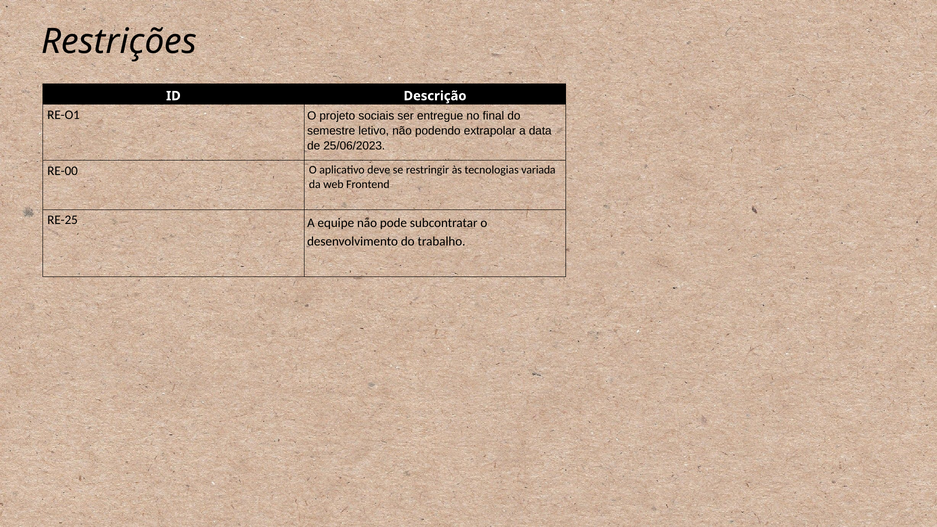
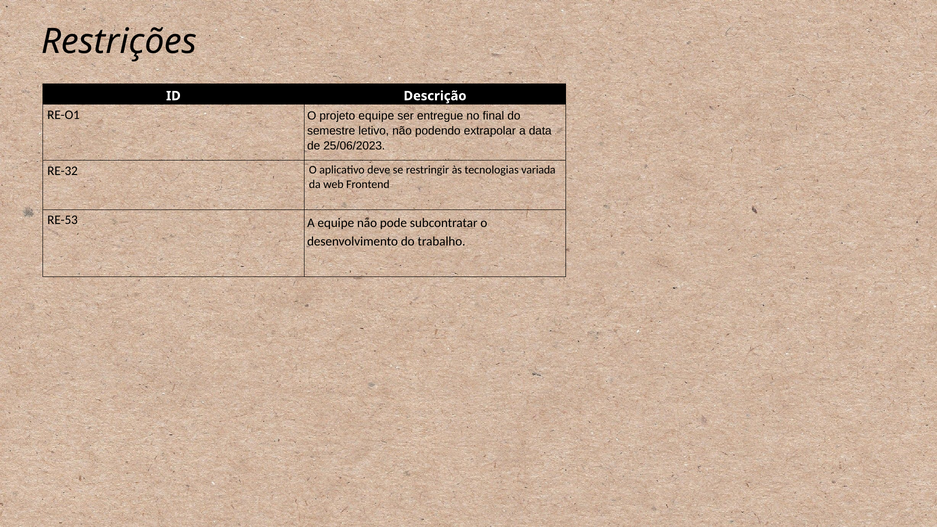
projeto sociais: sociais -> equipe
RE-00: RE-00 -> RE-32
RE-25: RE-25 -> RE-53
